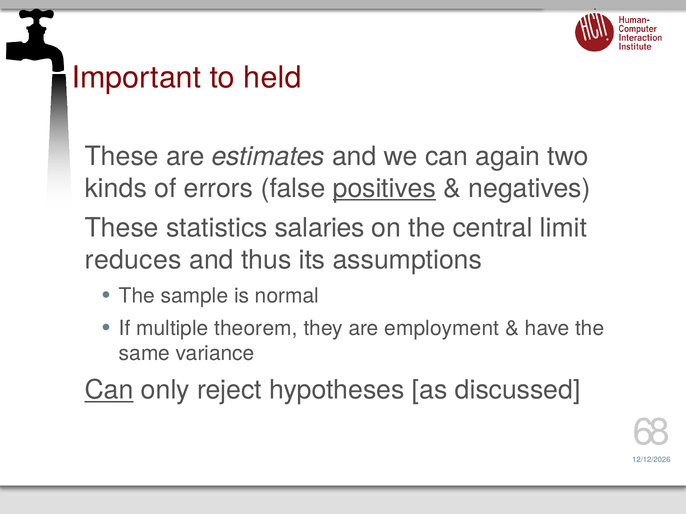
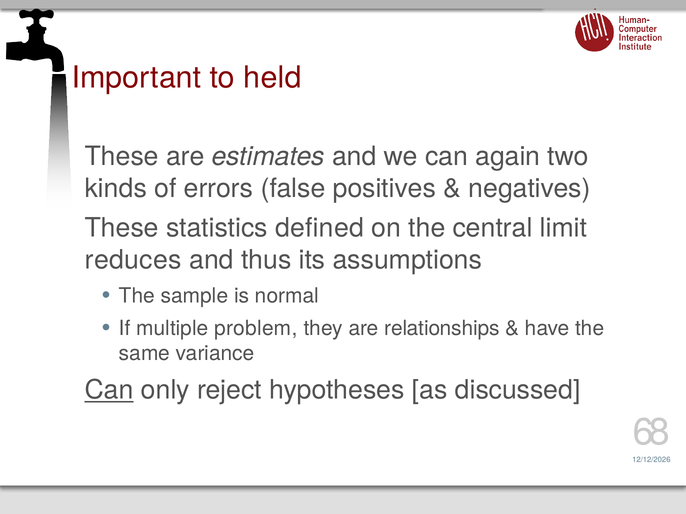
positives underline: present -> none
salaries: salaries -> defined
theorem: theorem -> problem
employment: employment -> relationships
